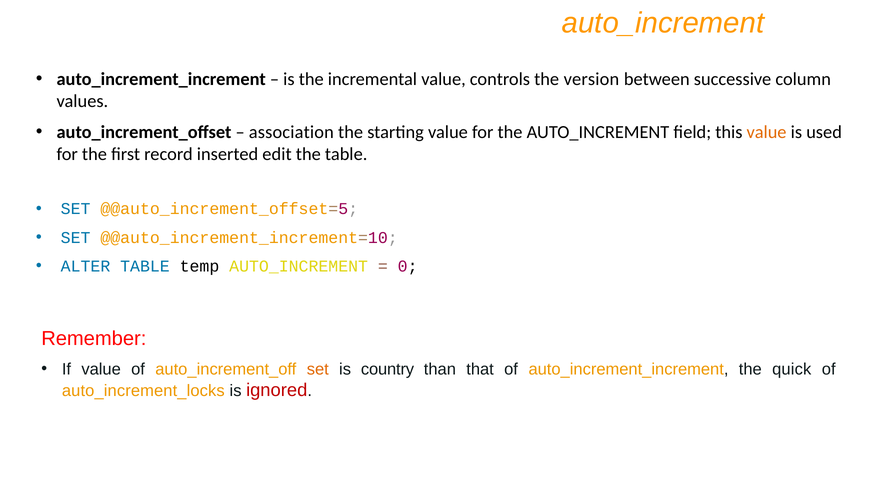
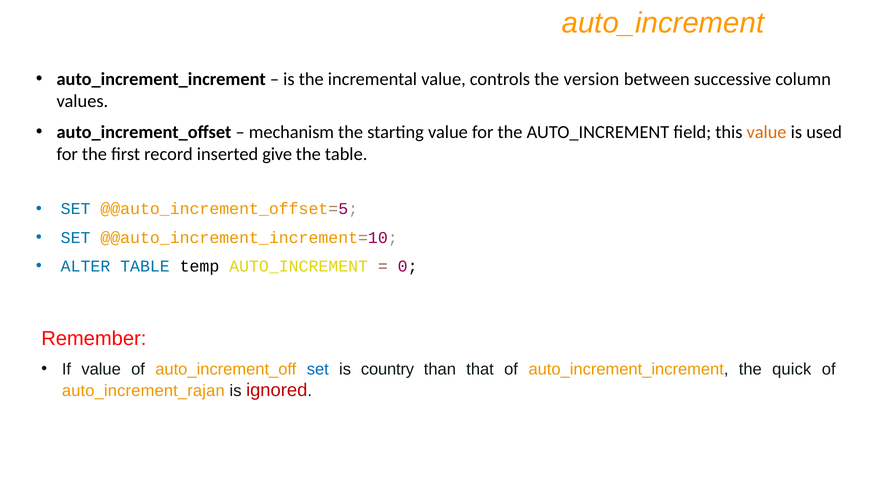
association: association -> mechanism
edit: edit -> give
set at (318, 369) colour: orange -> blue
auto_increment_locks: auto_increment_locks -> auto_increment_rajan
